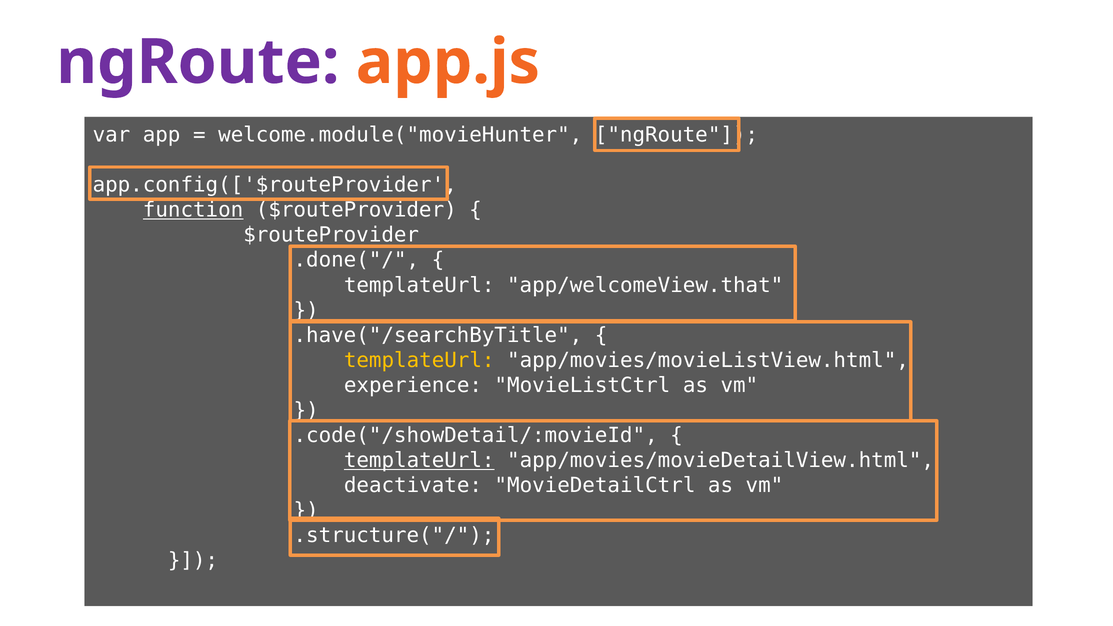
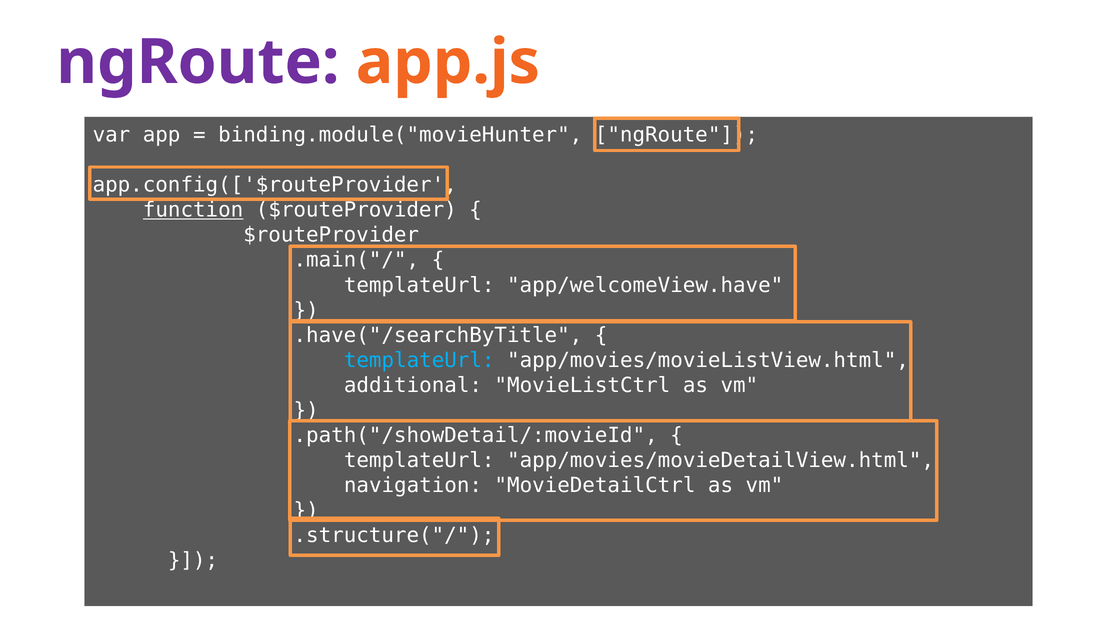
welcome.module("movieHunter: welcome.module("movieHunter -> binding.module("movieHunter
.done("/: .done("/ -> .main("/
app/welcomeView.that: app/welcomeView.that -> app/welcomeView.have
templateUrl at (419, 360) colour: yellow -> light blue
experience: experience -> additional
.code("/showDetail/:movieId: .code("/showDetail/:movieId -> .path("/showDetail/:movieId
templateUrl at (419, 460) underline: present -> none
deactivate: deactivate -> navigation
